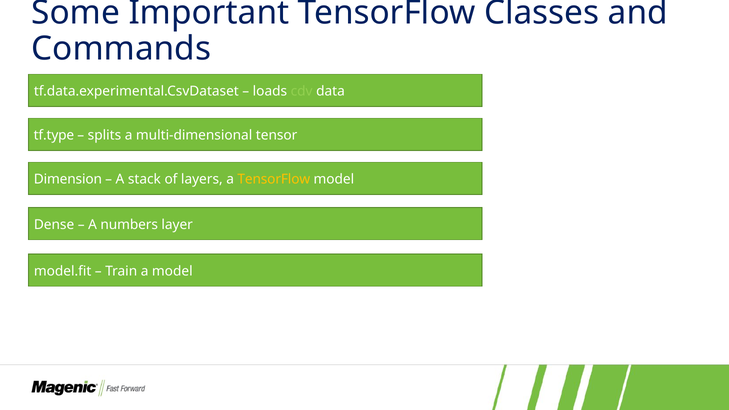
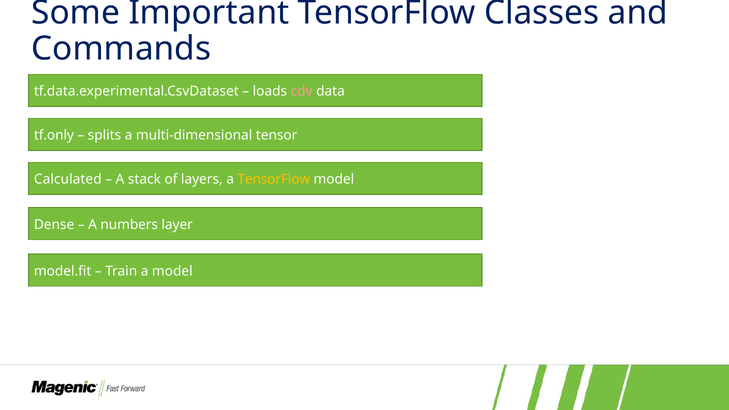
cdv colour: light green -> pink
tf.type: tf.type -> tf.only
Dimension: Dimension -> Calculated
